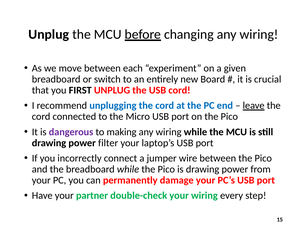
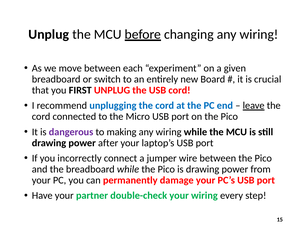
filter: filter -> after
